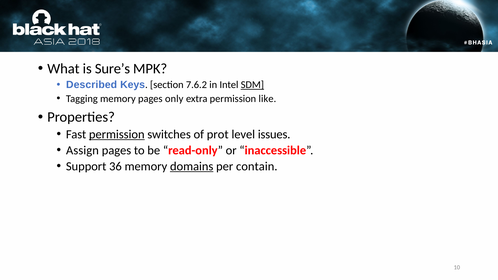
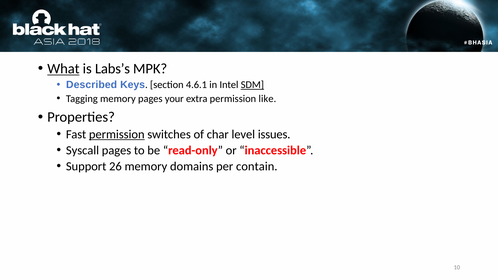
What underline: none -> present
Sure’s: Sure’s -> Labs’s
7.6.2: 7.6.2 -> 4.6.1
only: only -> your
prot: prot -> char
Assign: Assign -> Syscall
36: 36 -> 26
domains underline: present -> none
